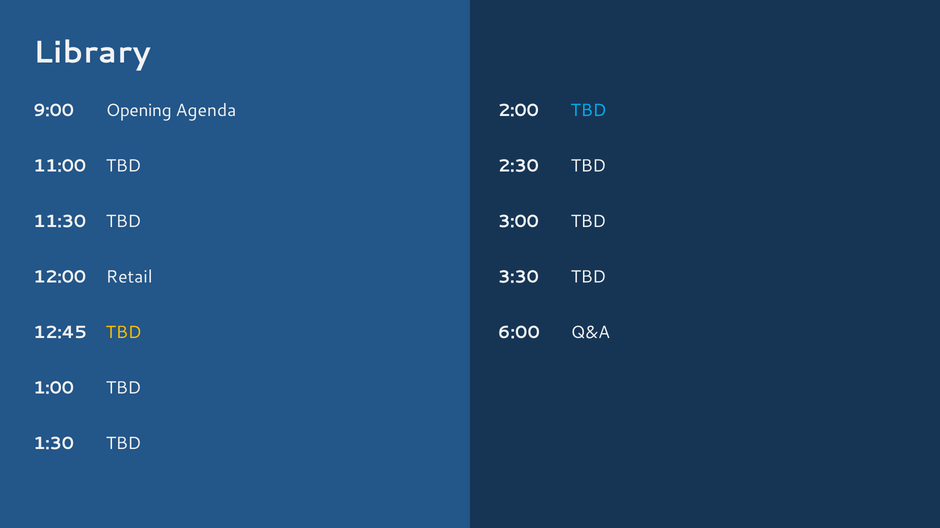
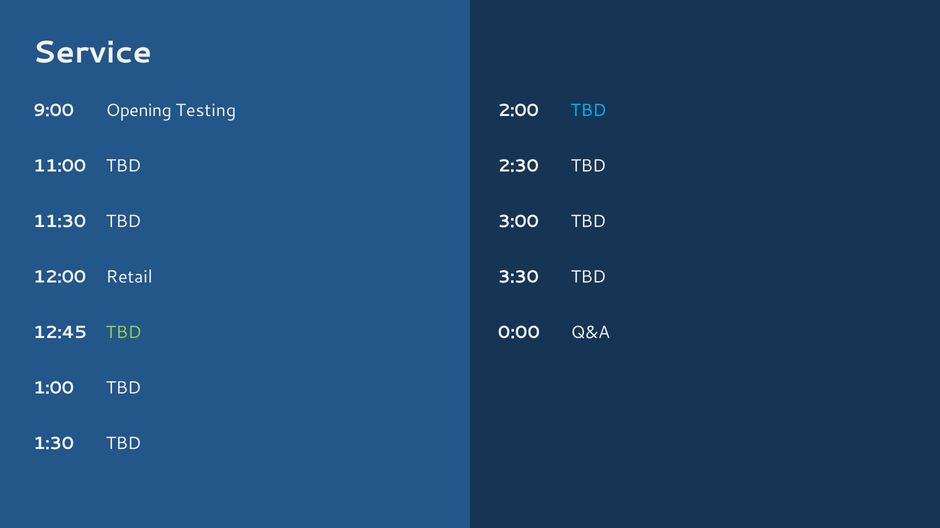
Library: Library -> Service
Agenda: Agenda -> Testing
TBD at (124, 333) colour: yellow -> light green
6:00: 6:00 -> 0:00
